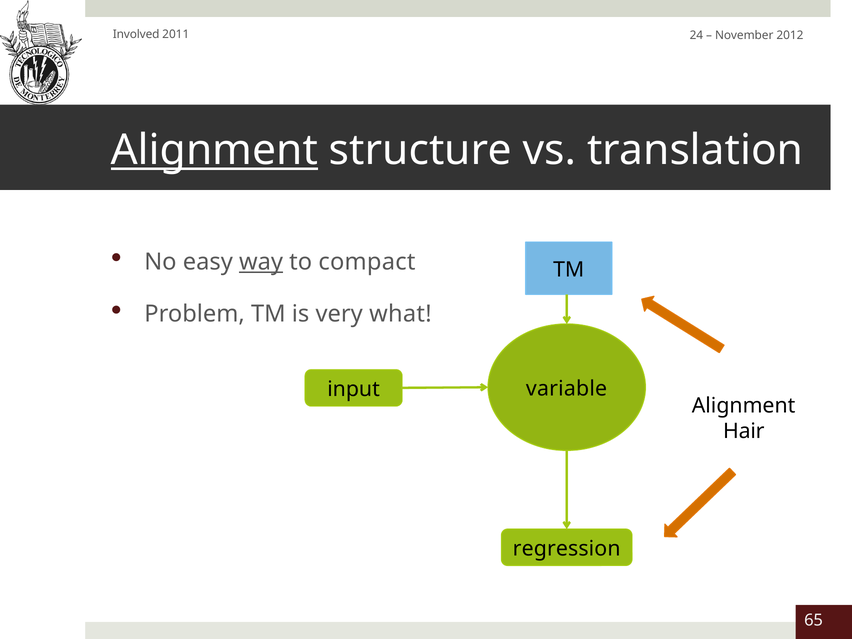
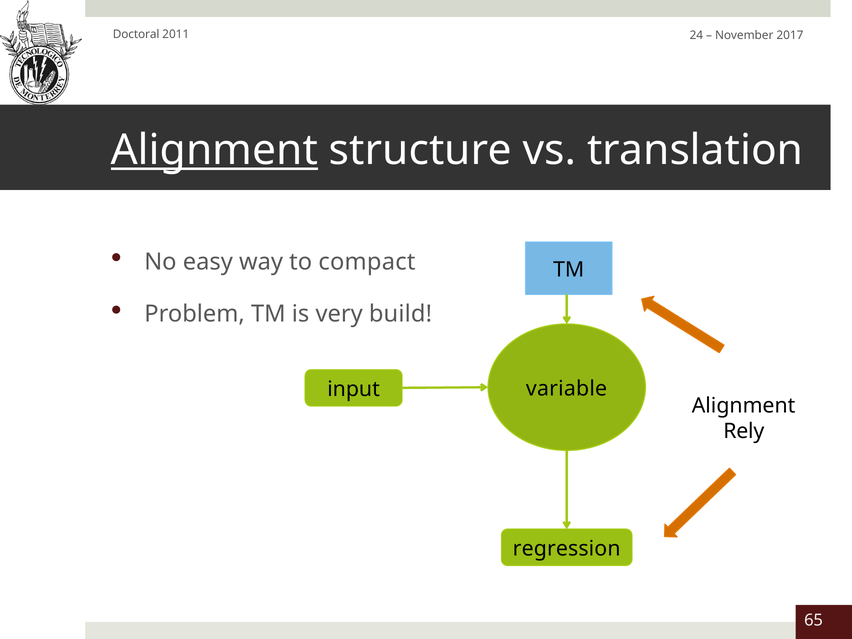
Involved: Involved -> Doctoral
2012: 2012 -> 2017
way underline: present -> none
what: what -> build
Hair: Hair -> Rely
